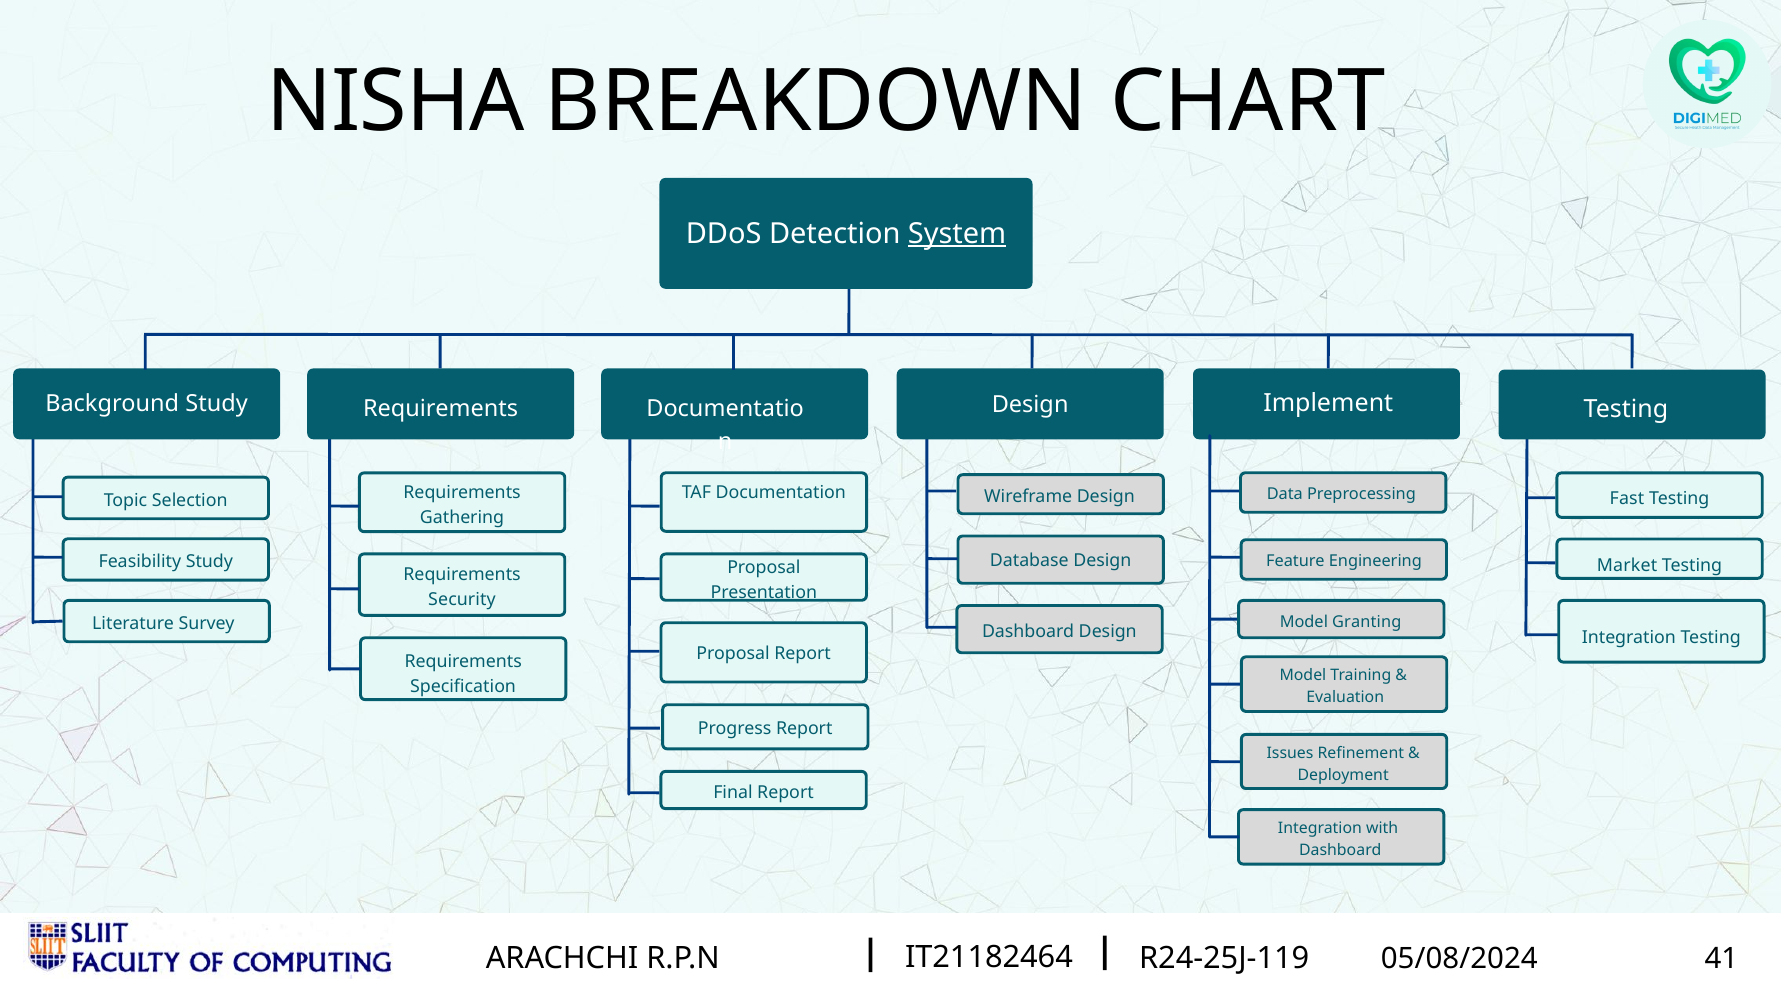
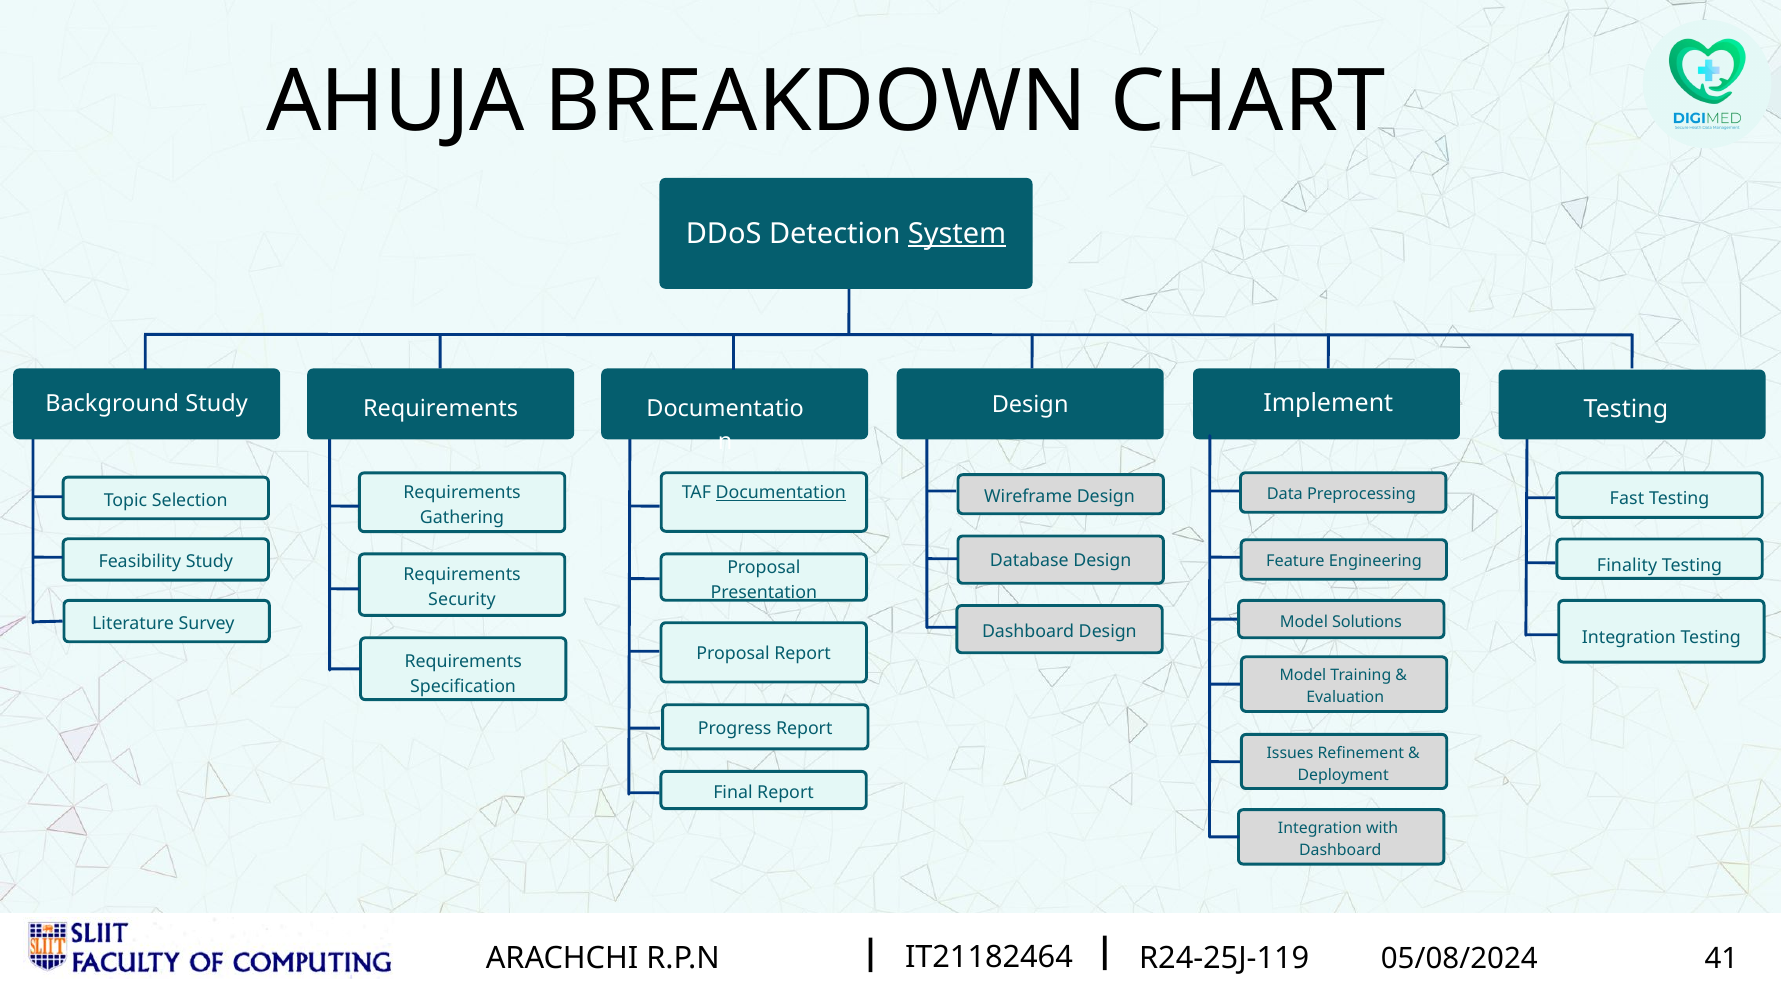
NISHA: NISHA -> AHUJA
Documentation underline: none -> present
Market: Market -> Finality
Granting: Granting -> Solutions
